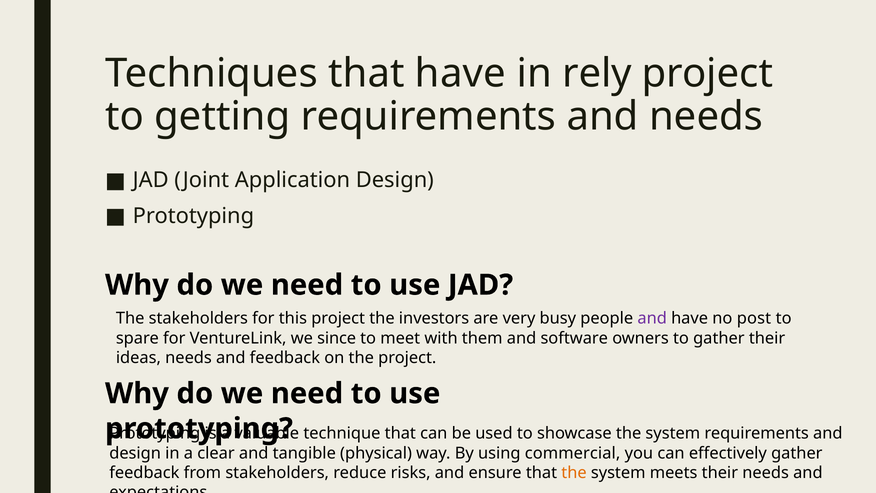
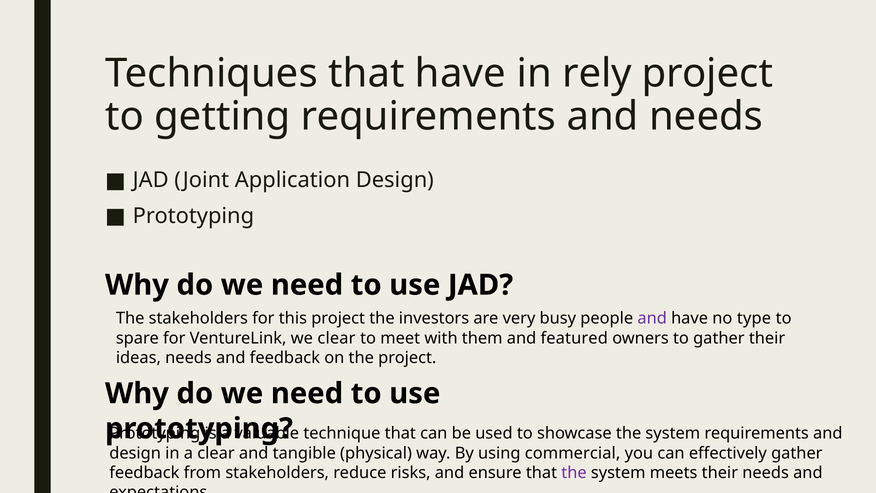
post: post -> type
we since: since -> clear
software: software -> featured
the at (574, 473) colour: orange -> purple
